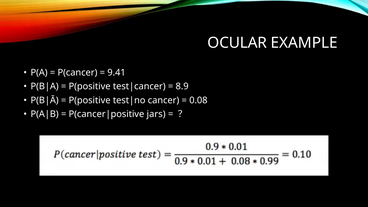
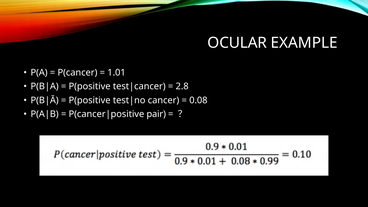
9.41: 9.41 -> 1.01
8.9: 8.9 -> 2.8
jars: jars -> pair
